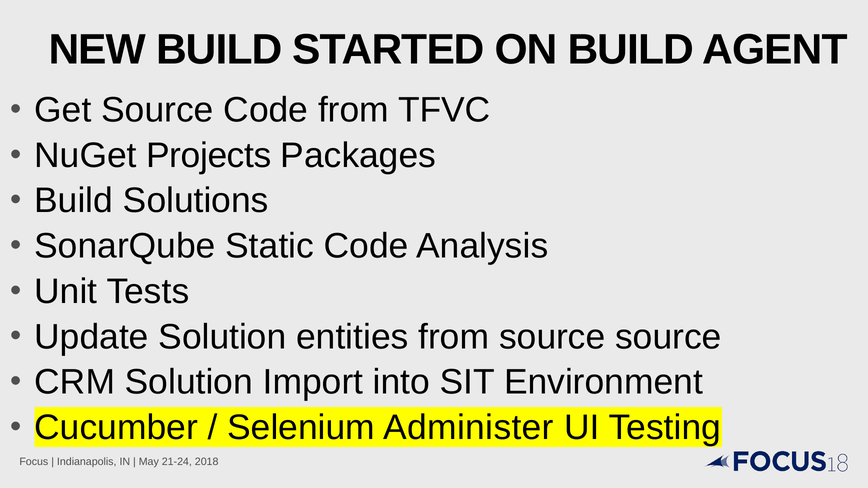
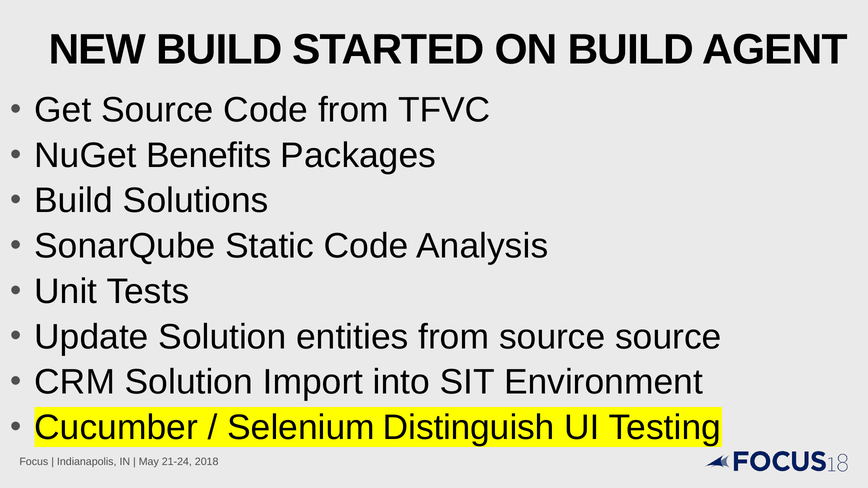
Projects: Projects -> Benefits
Administer: Administer -> Distinguish
